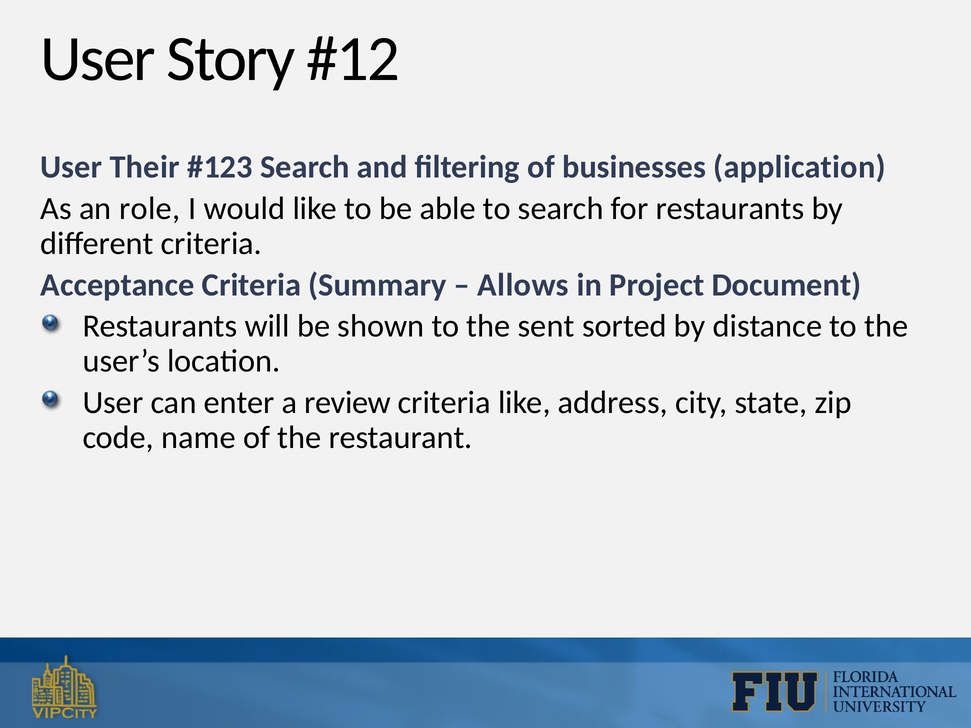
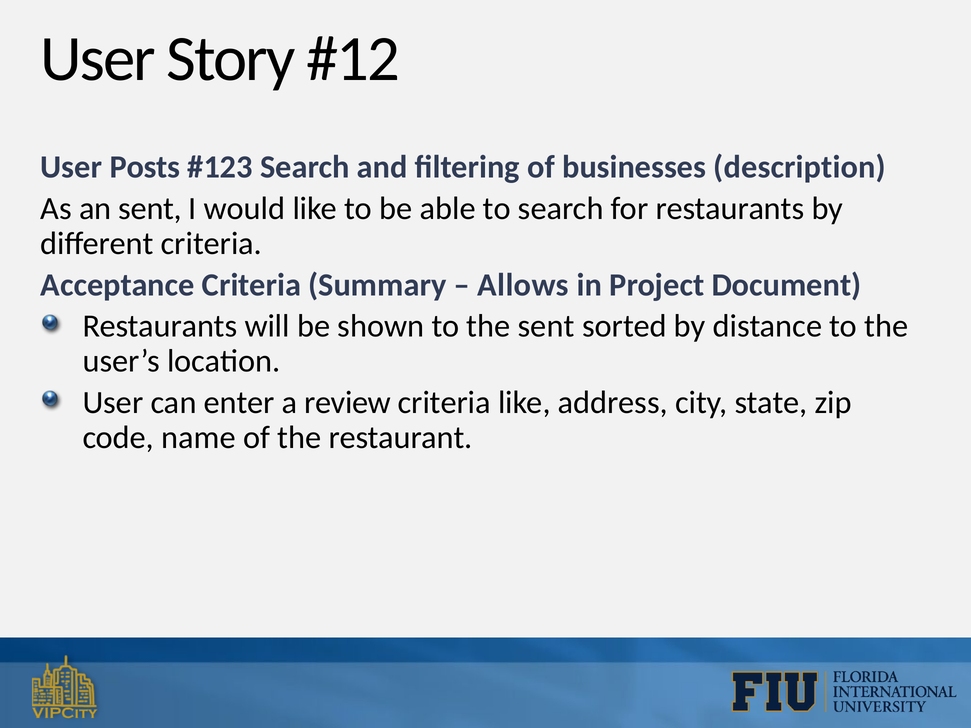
Their: Their -> Posts
application: application -> description
an role: role -> sent
